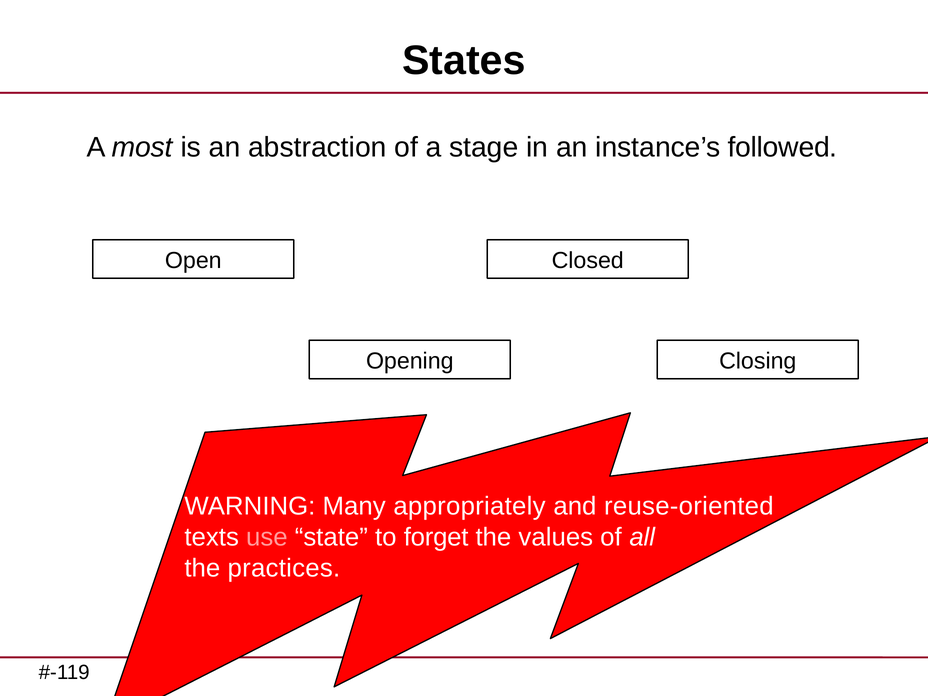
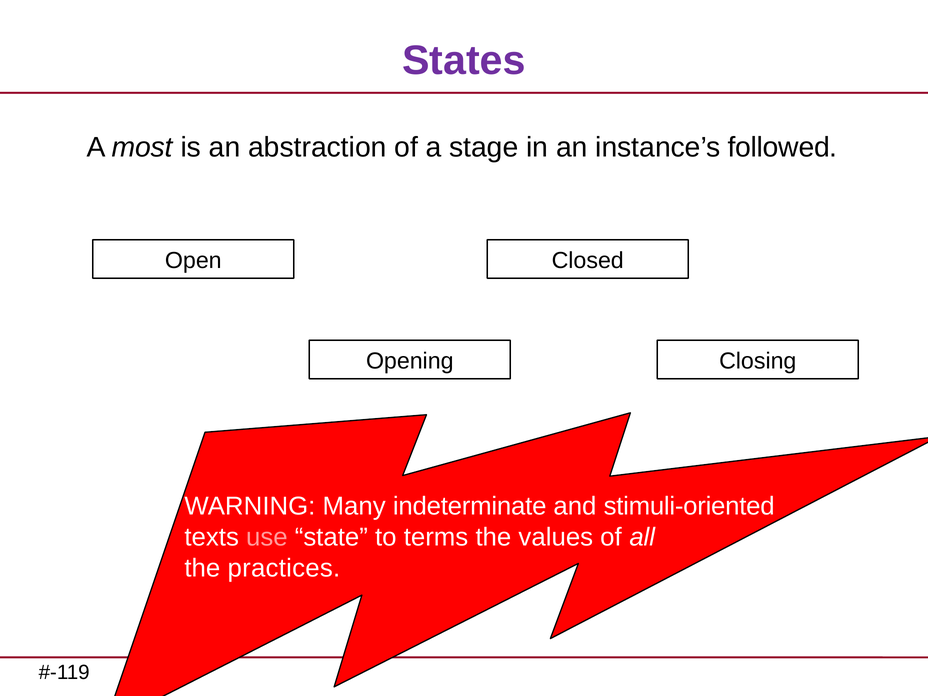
States colour: black -> purple
appropriately: appropriately -> indeterminate
reuse-oriented: reuse-oriented -> stimuli-oriented
forget: forget -> terms
